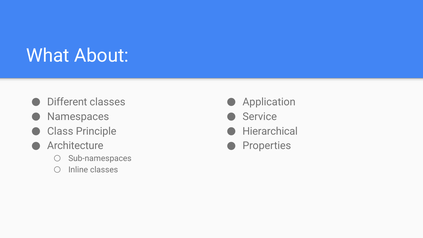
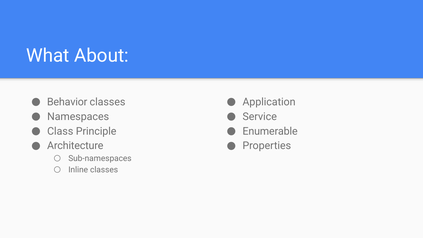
Different: Different -> Behavior
Hierarchical: Hierarchical -> Enumerable
